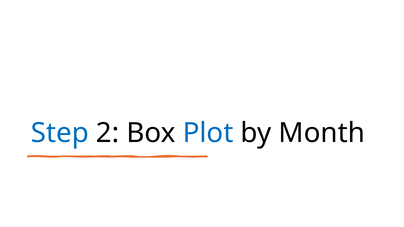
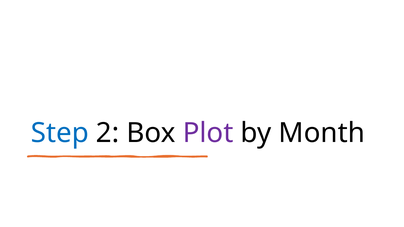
Plot colour: blue -> purple
